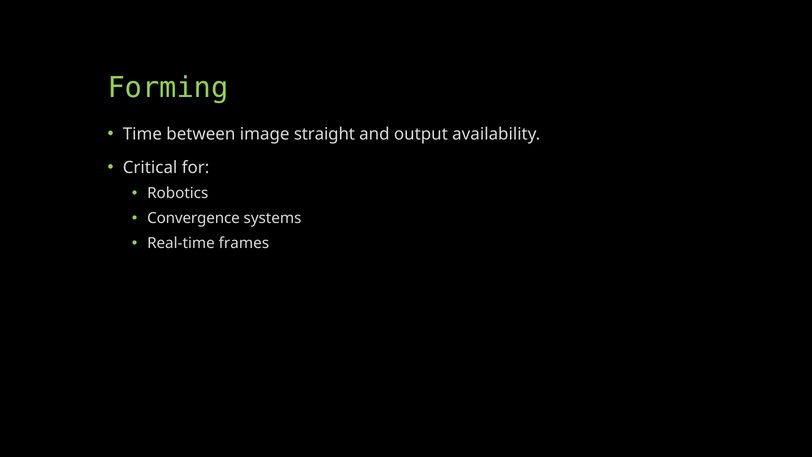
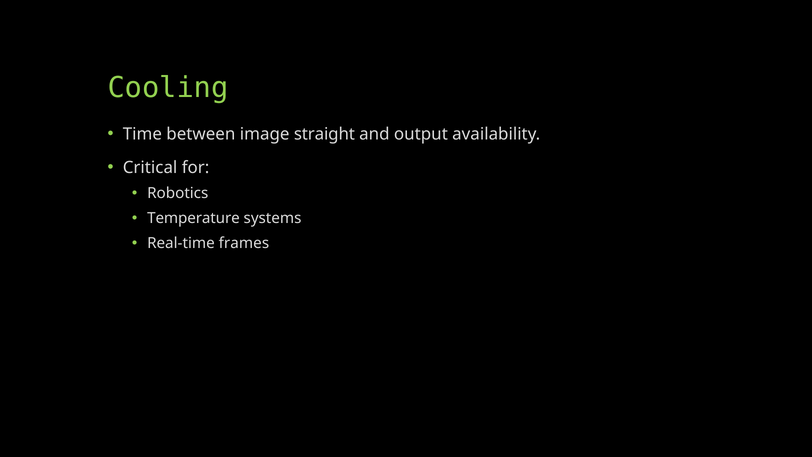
Forming: Forming -> Cooling
Convergence: Convergence -> Temperature
